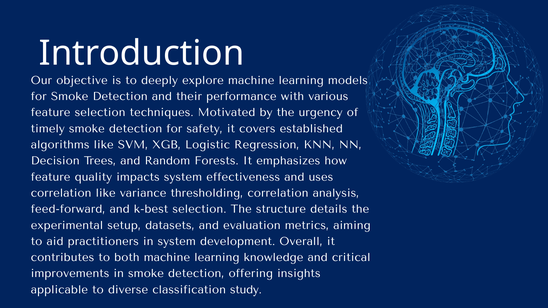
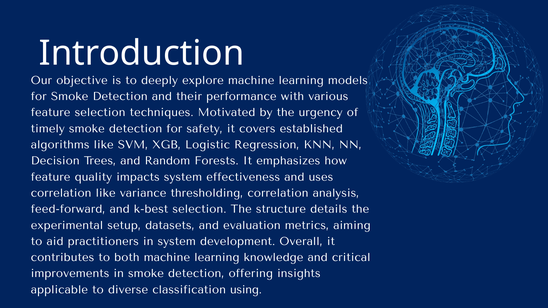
study: study -> using
